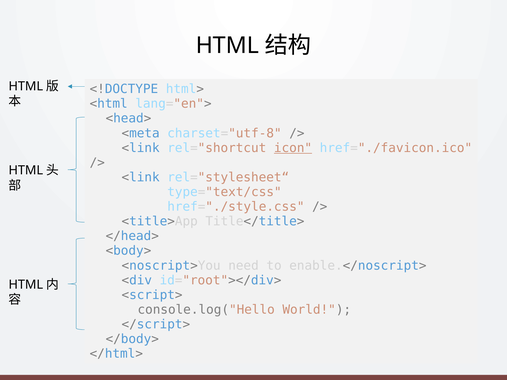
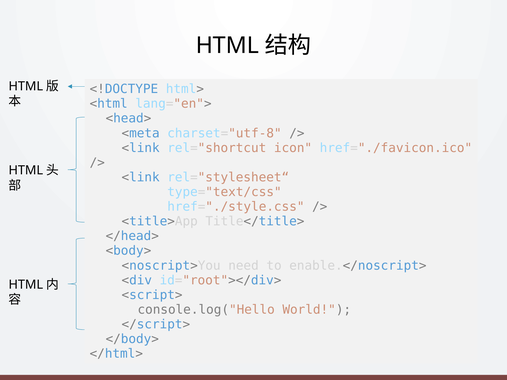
icon underline: present -> none
